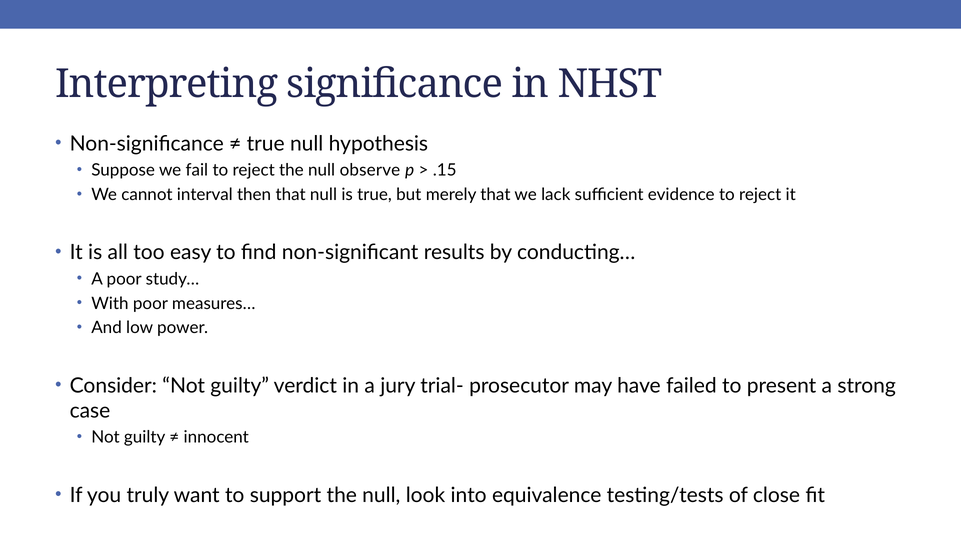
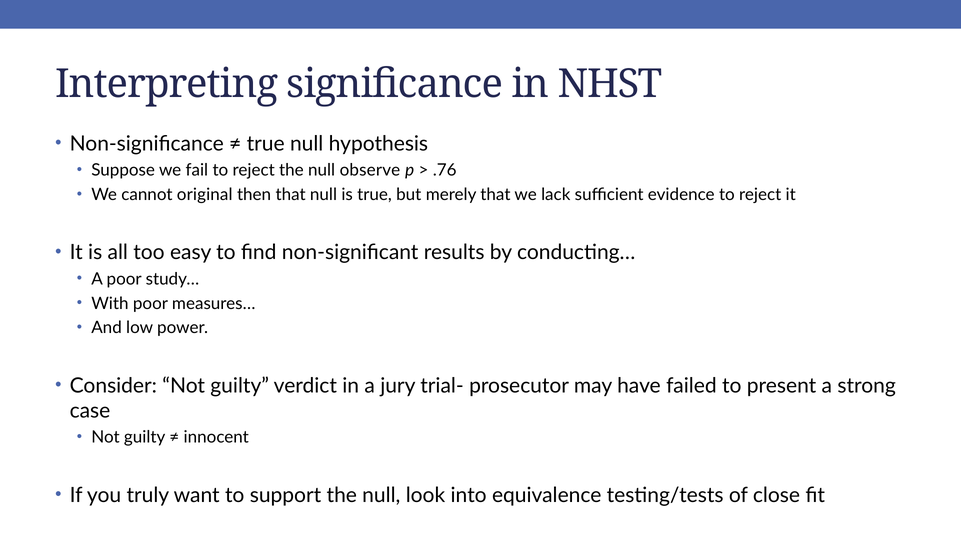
.15: .15 -> .76
interval: interval -> original
